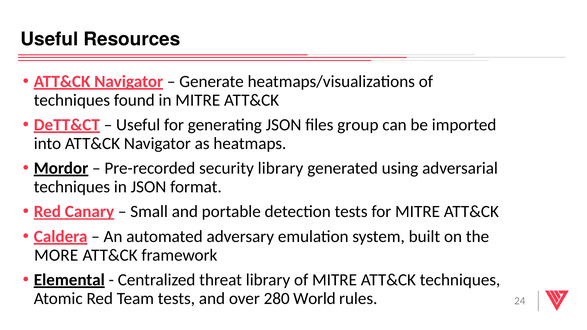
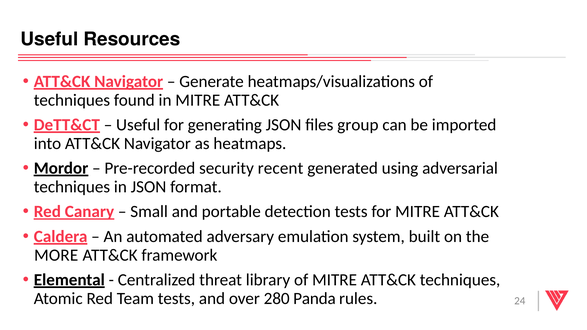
security library: library -> recent
World: World -> Panda
